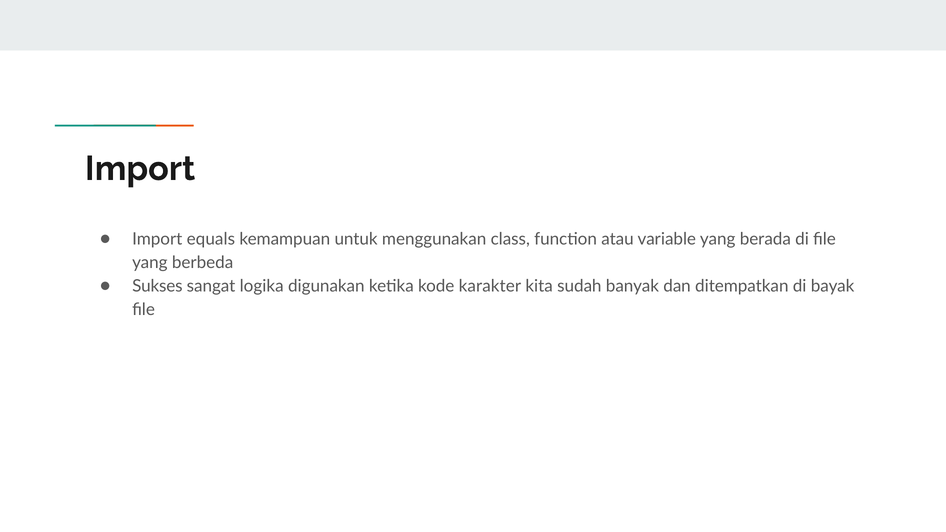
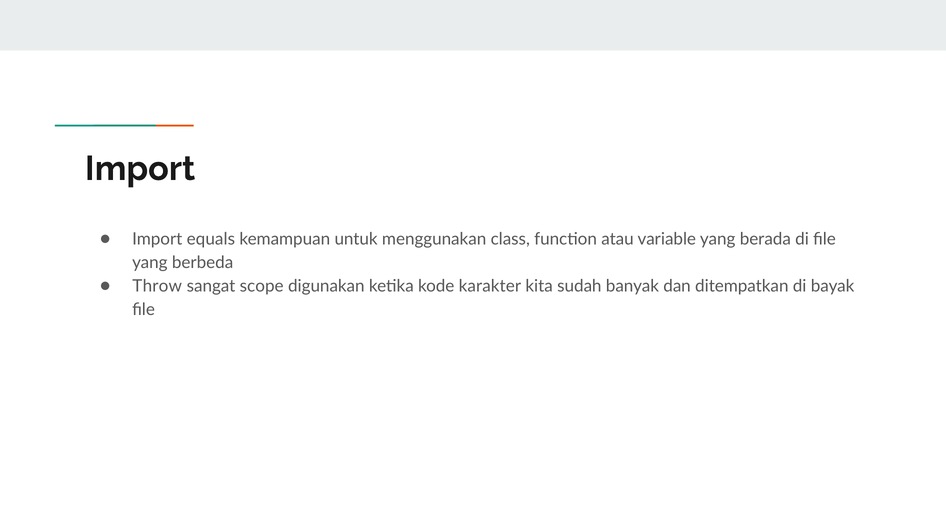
Sukses: Sukses -> Throw
logika: logika -> scope
